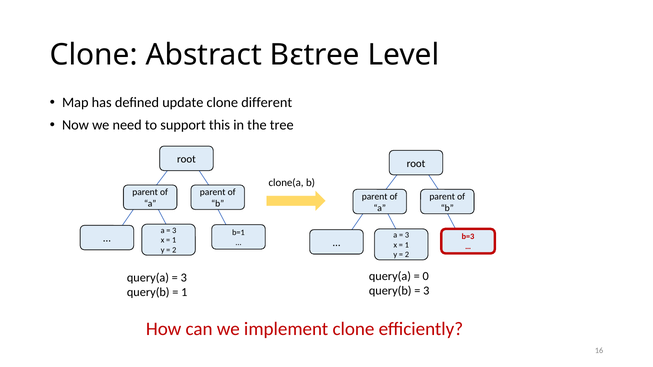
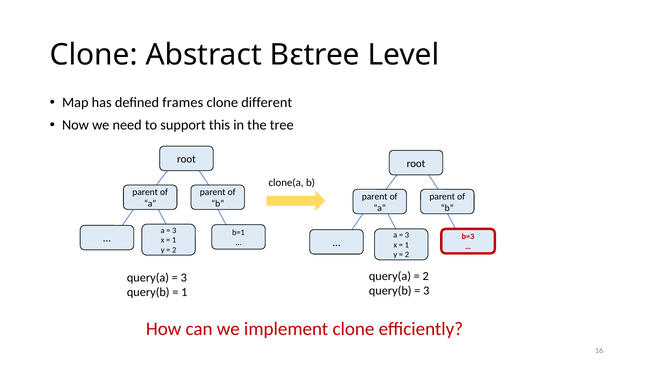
update: update -> frames
0 at (426, 276): 0 -> 2
